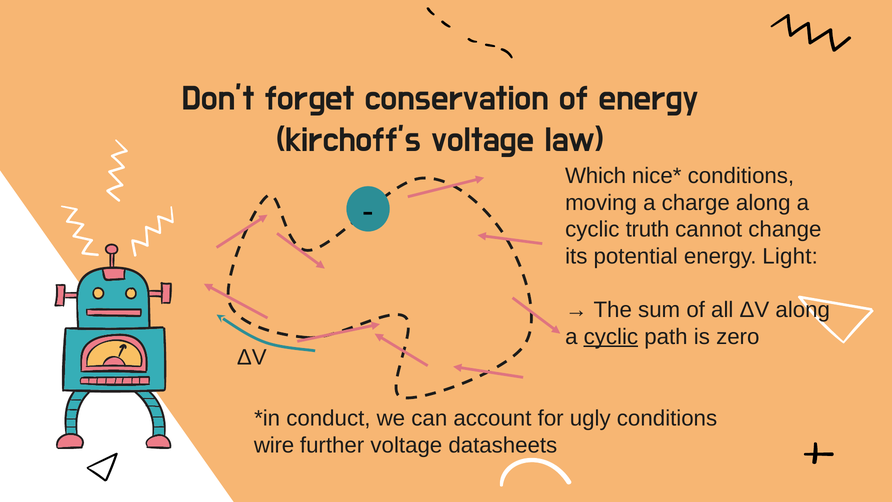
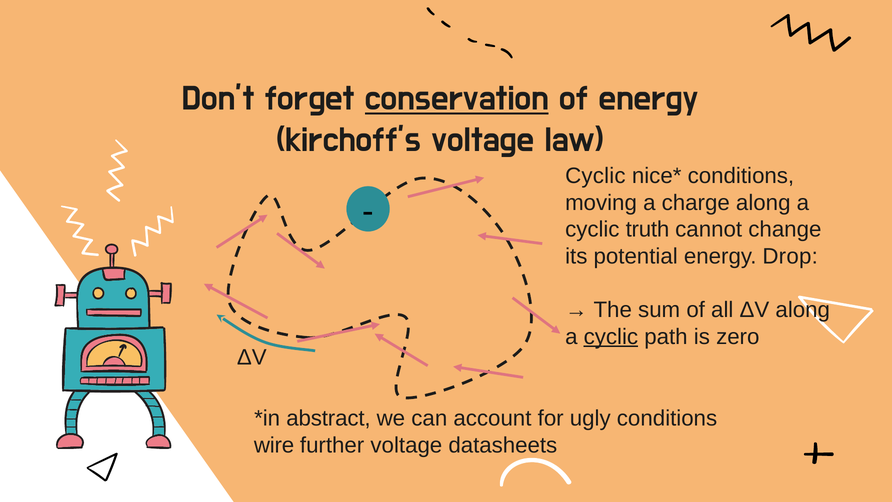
conservation underline: none -> present
Which at (596, 176): Which -> Cyclic
Light: Light -> Drop
conduct: conduct -> abstract
